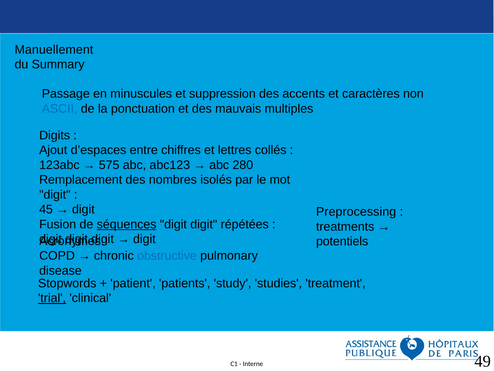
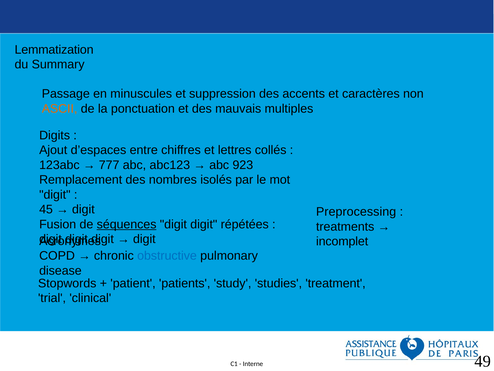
Manuellement: Manuellement -> Lemmatization
ASCII colour: blue -> orange
575: 575 -> 777
280: 280 -> 923
potentiels: potentiels -> incomplet
trial underline: present -> none
